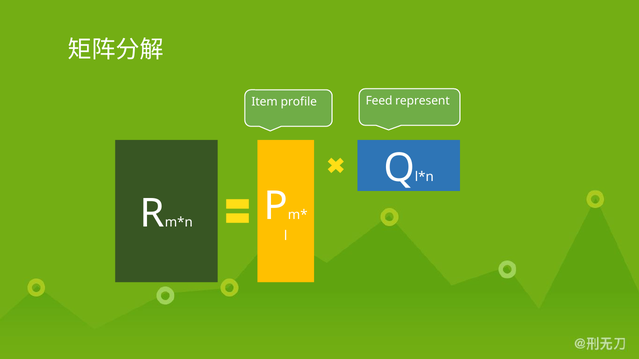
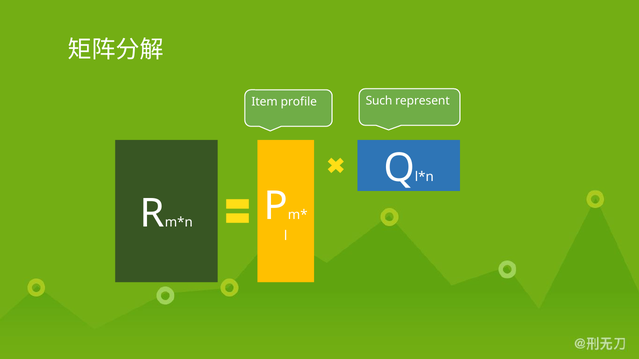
Feed: Feed -> Such
